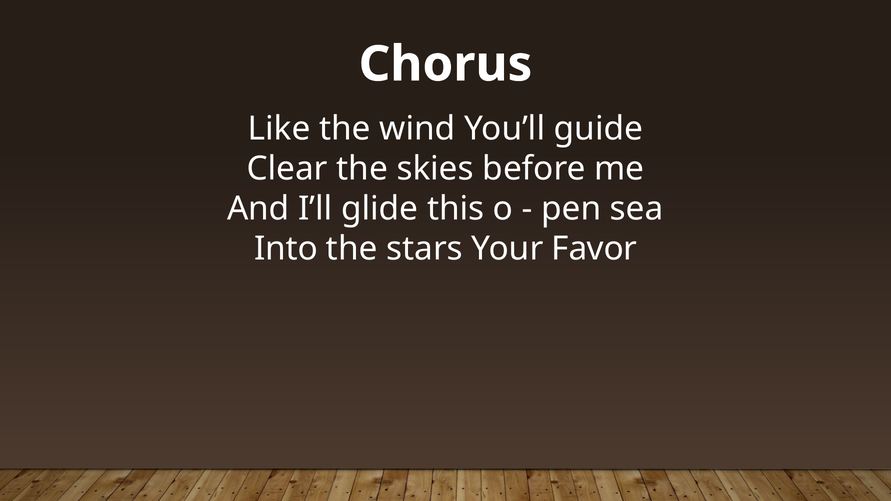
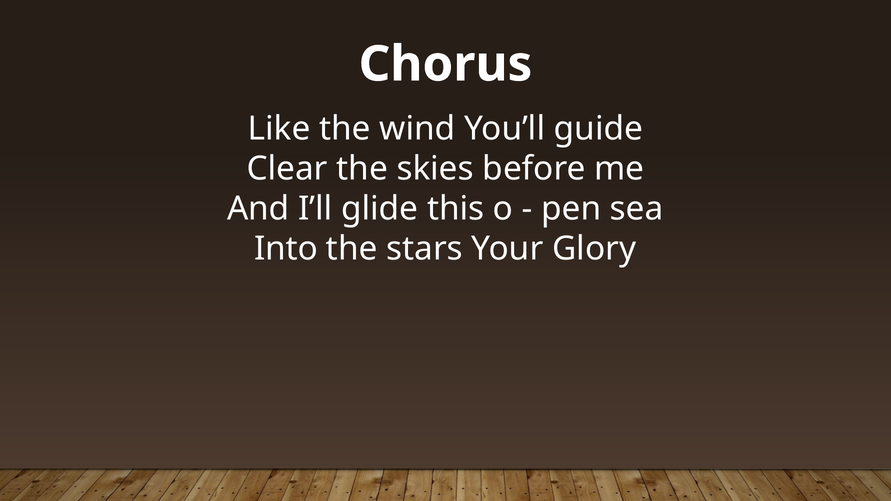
Favor: Favor -> Glory
